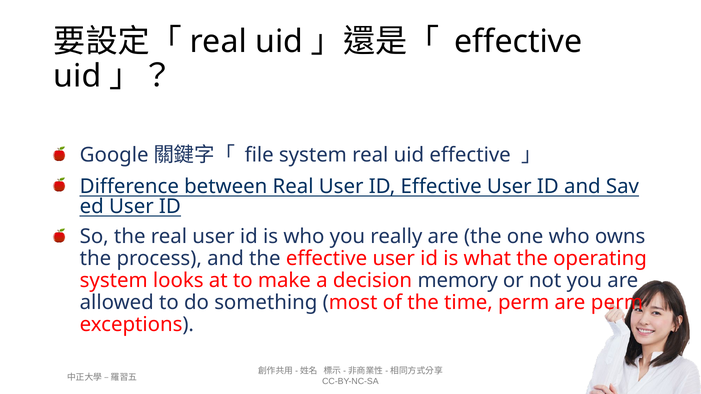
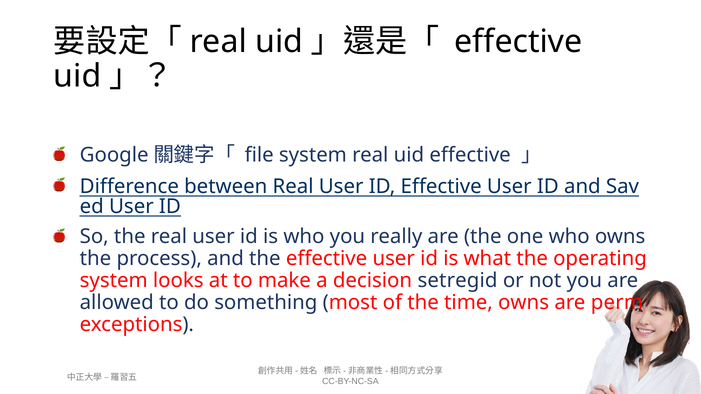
memory: memory -> setregid
time perm: perm -> owns
